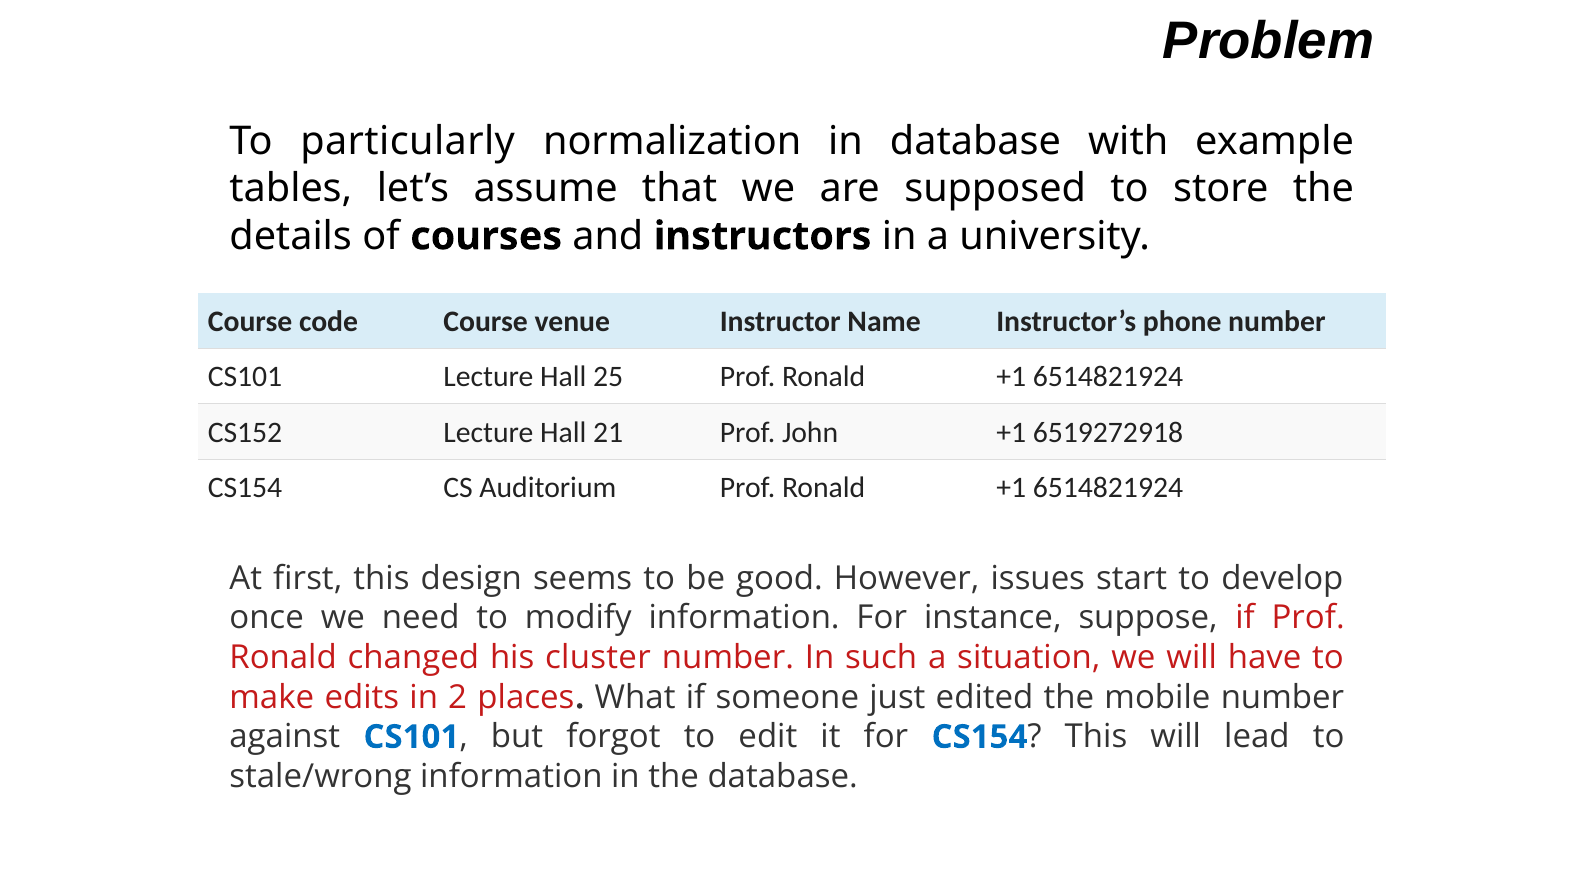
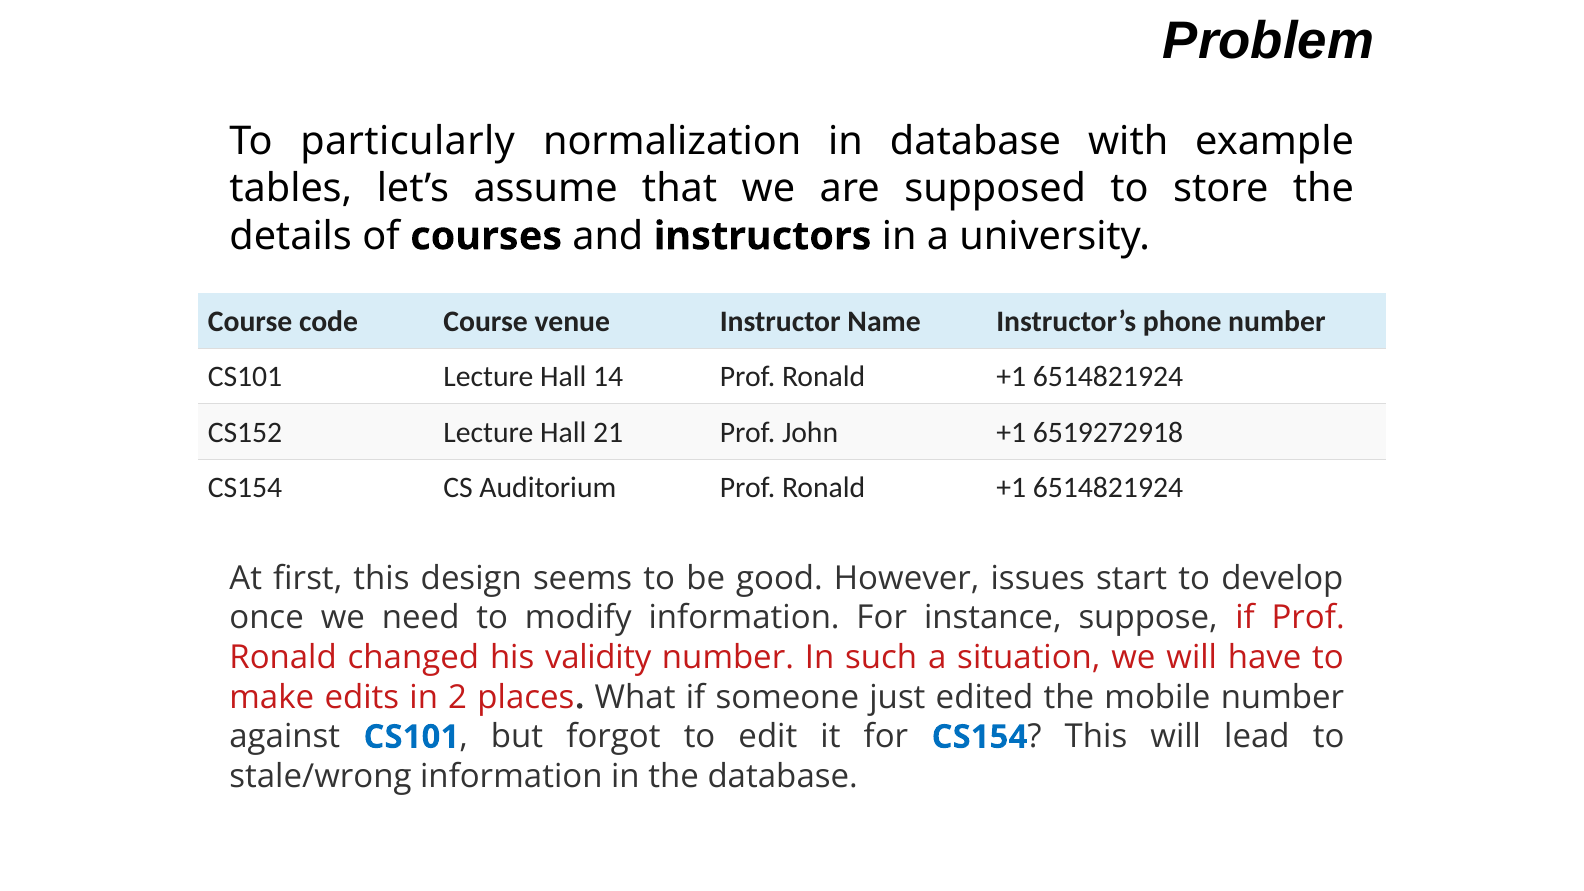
25: 25 -> 14
cluster: cluster -> validity
